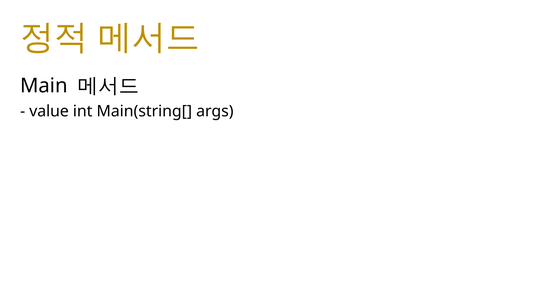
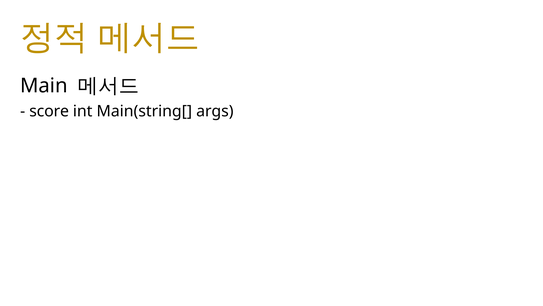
value: value -> score
